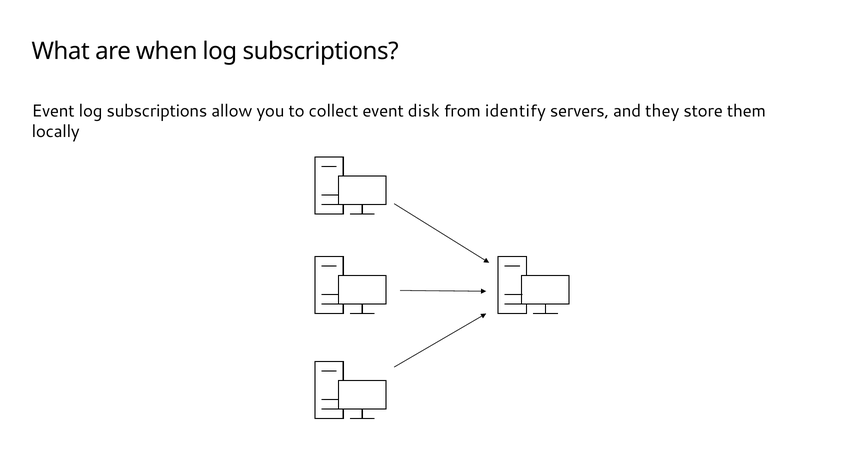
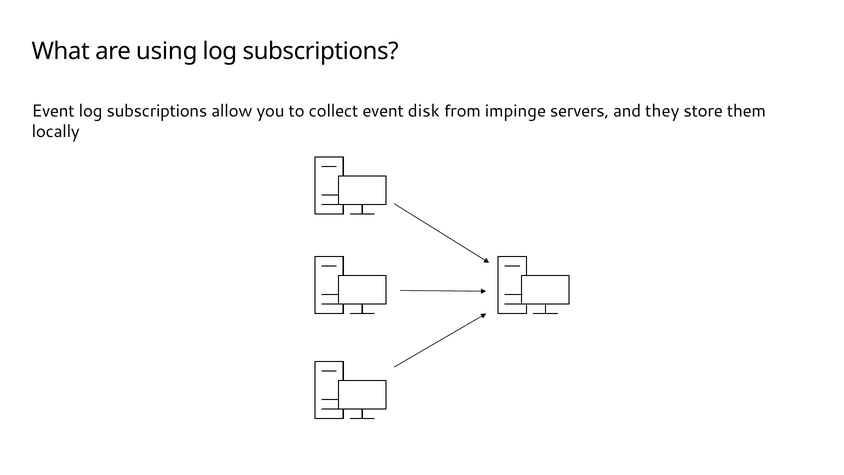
when: when -> using
identify: identify -> impinge
